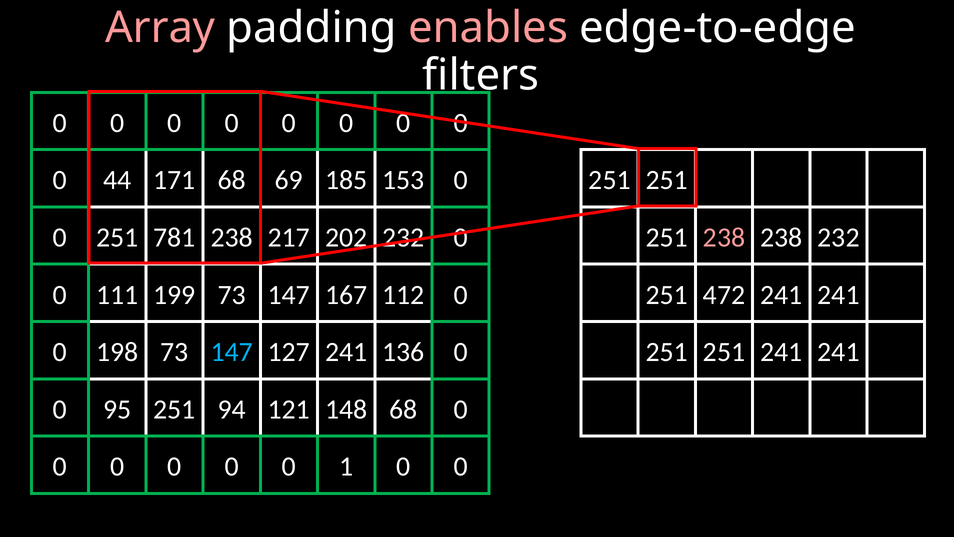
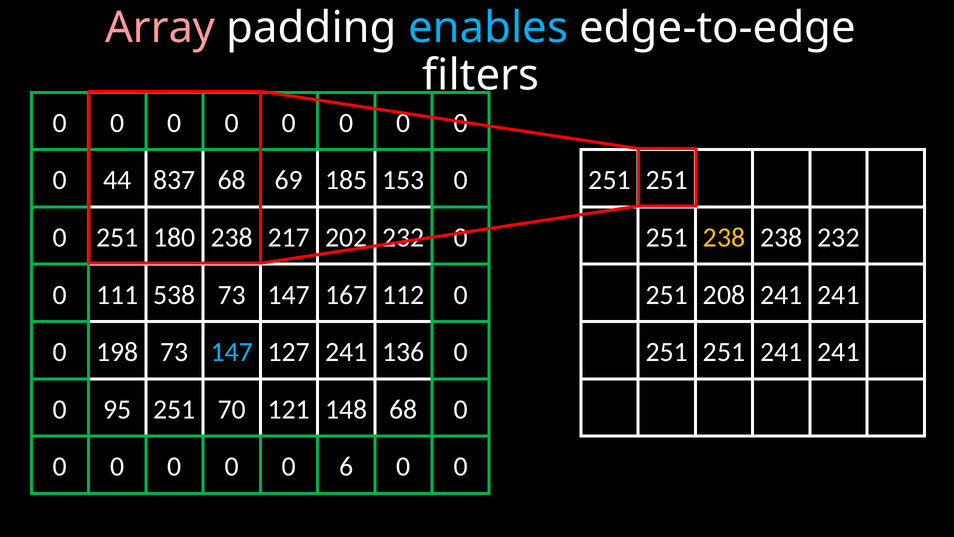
enables colour: pink -> light blue
171: 171 -> 837
781: 781 -> 180
238 at (724, 237) colour: pink -> yellow
199: 199 -> 538
472: 472 -> 208
94: 94 -> 70
1: 1 -> 6
